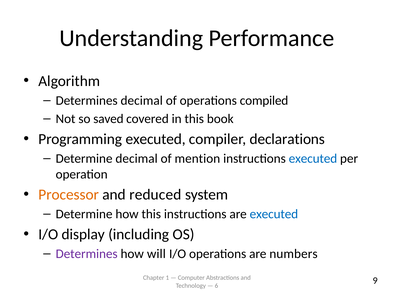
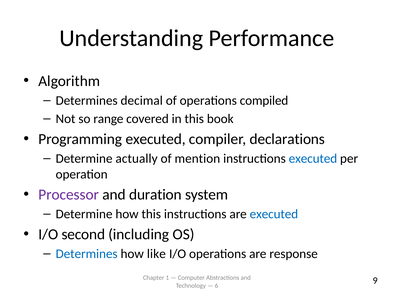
saved: saved -> range
Determine decimal: decimal -> actually
Processor colour: orange -> purple
reduced: reduced -> duration
display: display -> second
Determines at (87, 254) colour: purple -> blue
will: will -> like
numbers: numbers -> response
